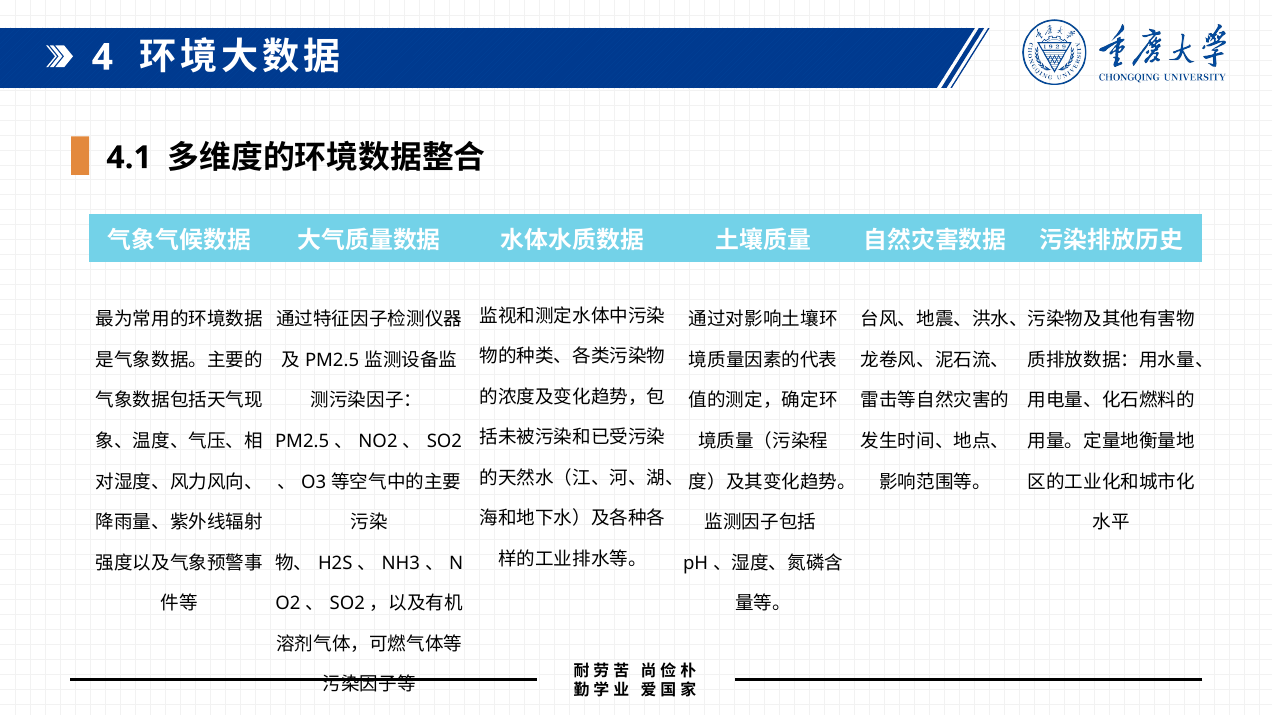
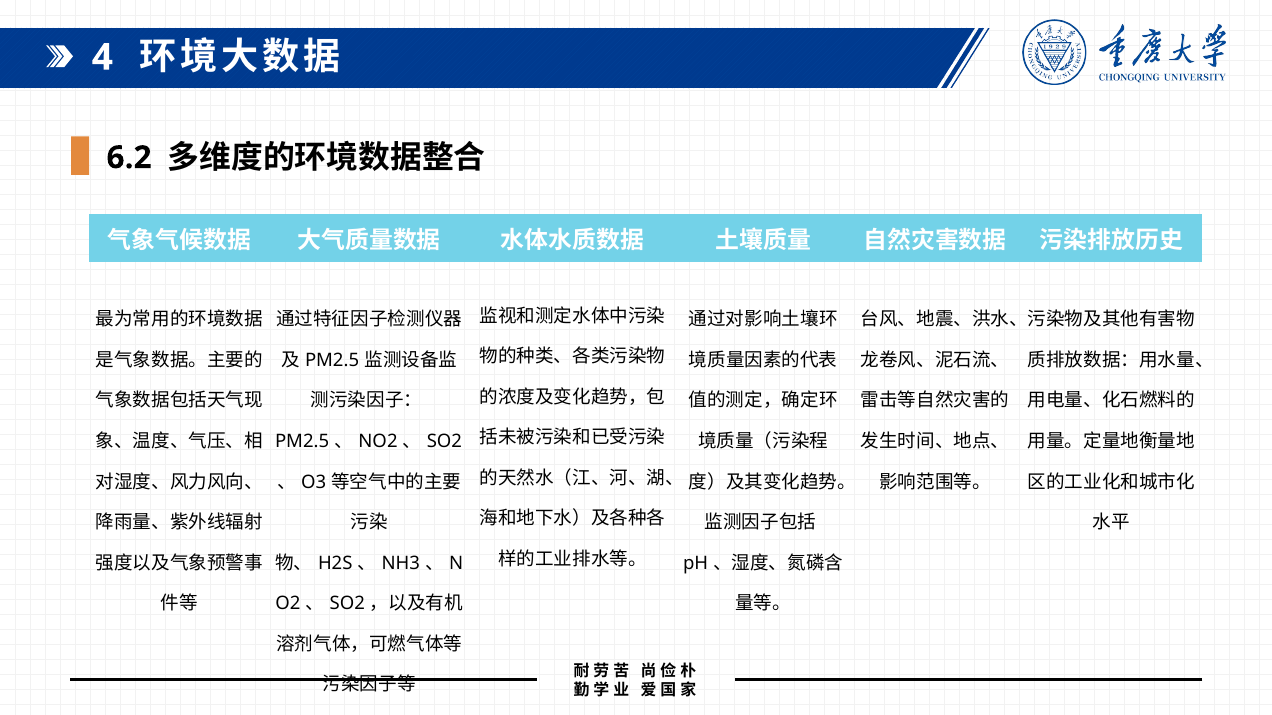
4.1: 4.1 -> 6.2
